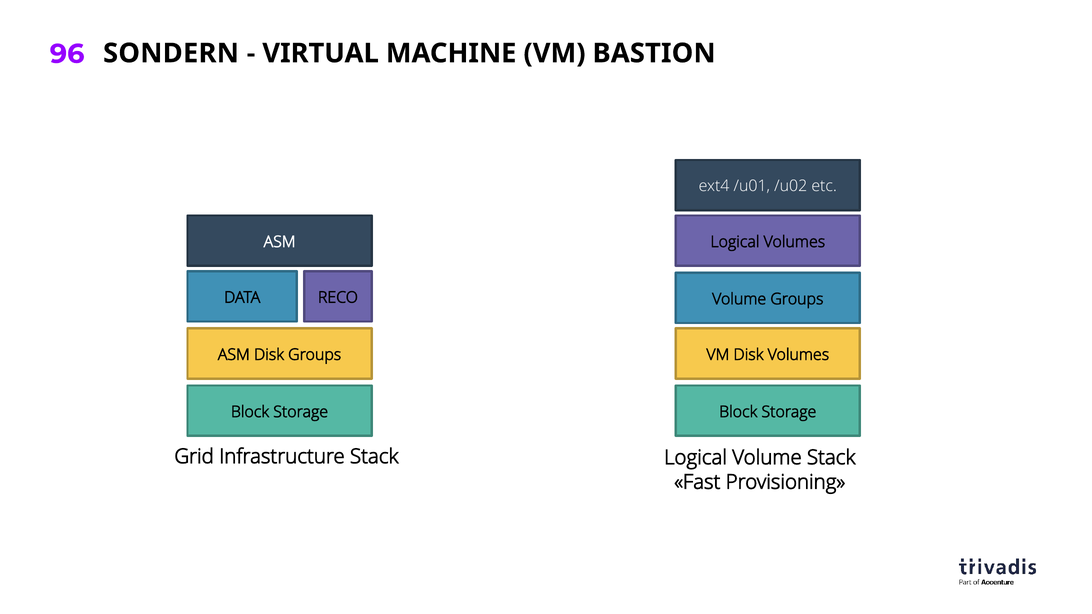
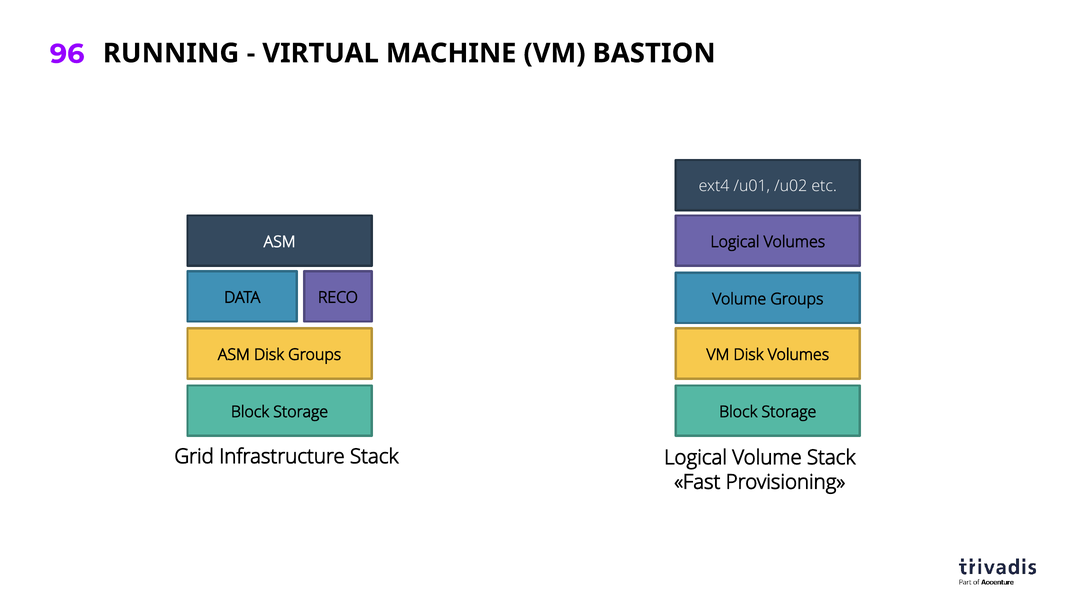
SONDERN: SONDERN -> RUNNING
